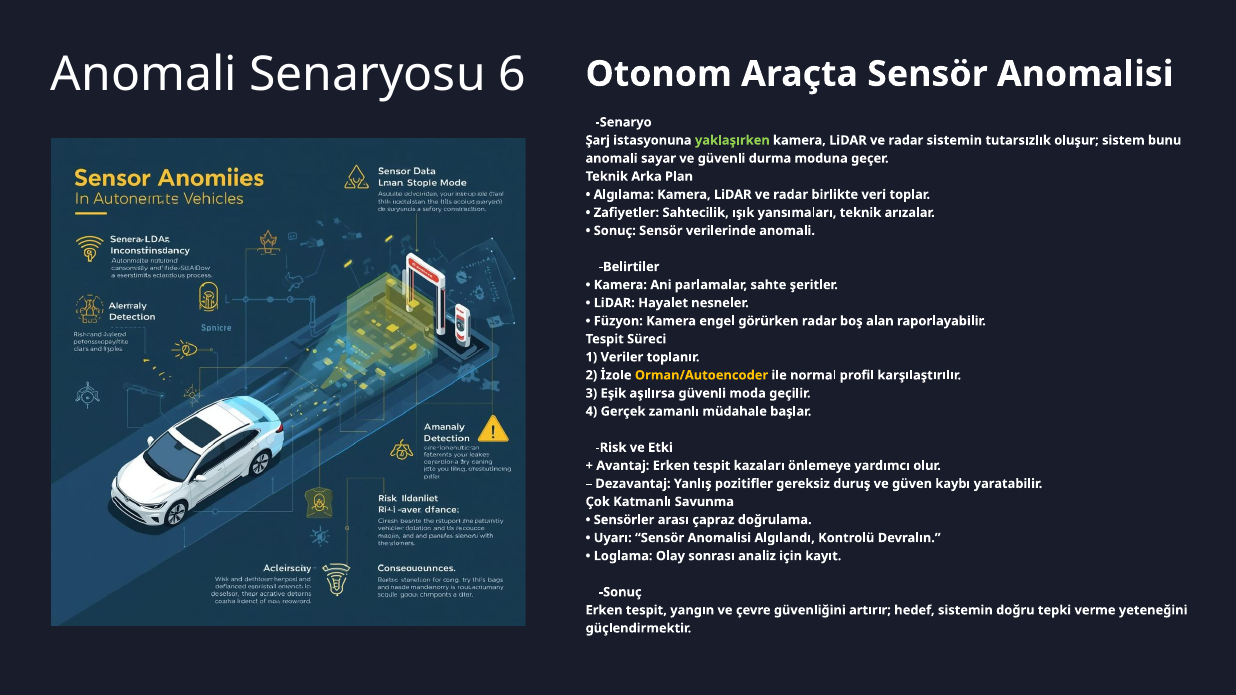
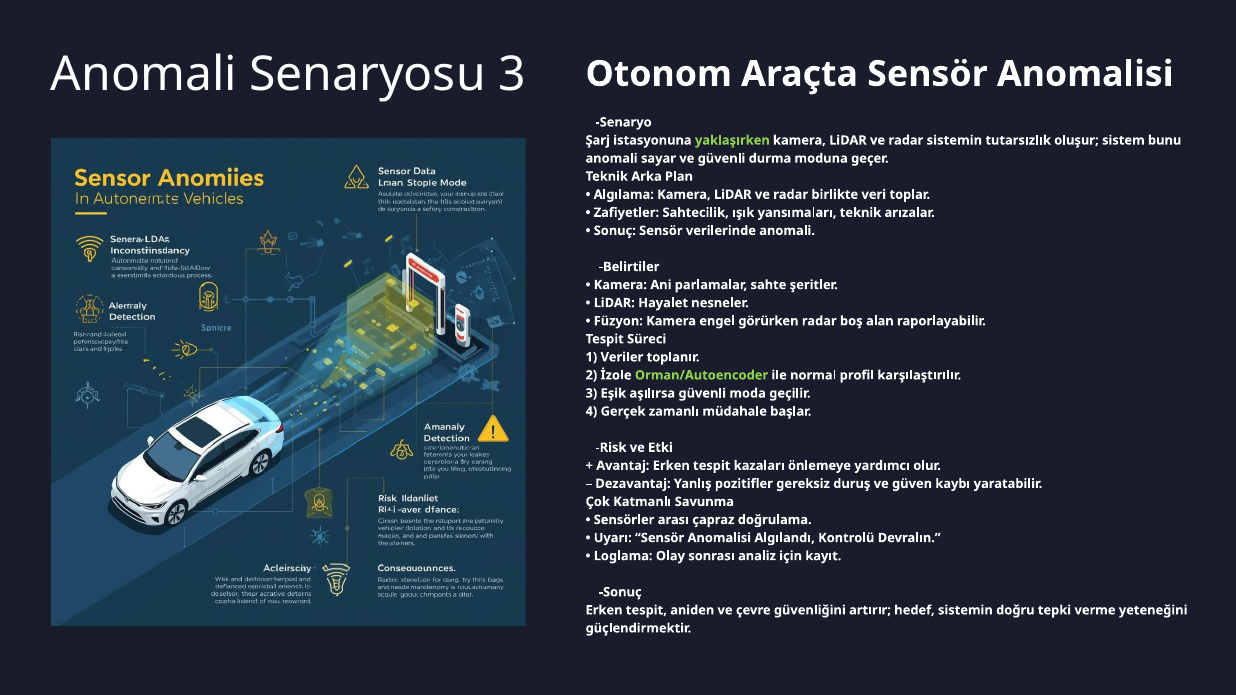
Senaryosu 6: 6 -> 3
Orman/Autoencoder colour: yellow -> light green
yangın: yangın -> aniden
